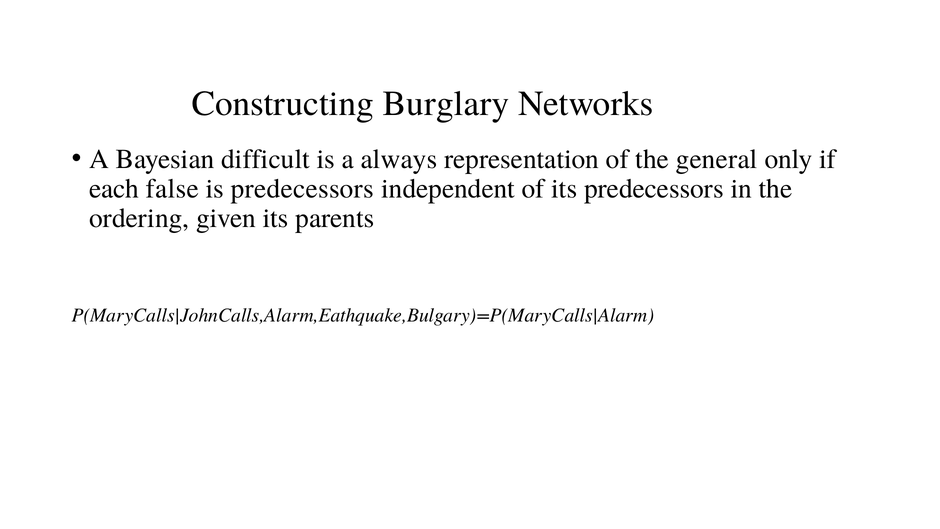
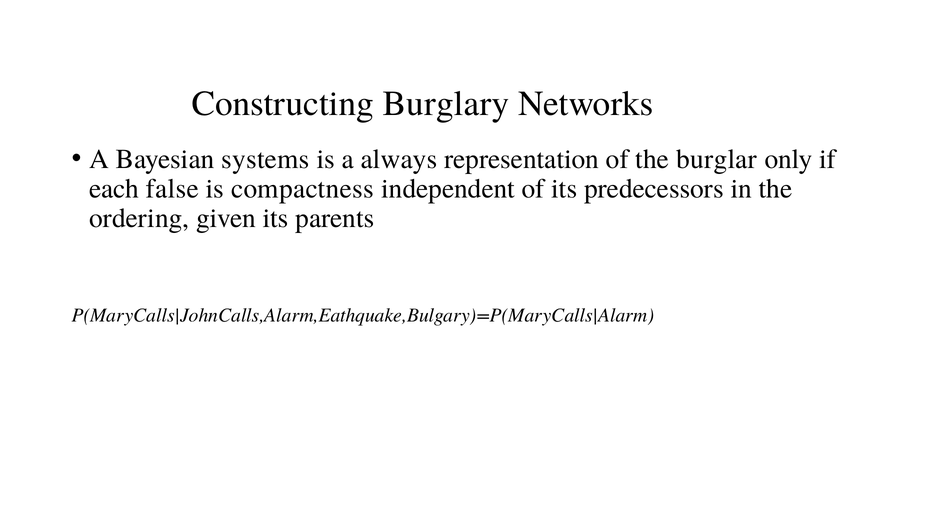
difficult: difficult -> systems
general: general -> burglar
is predecessors: predecessors -> compactness
